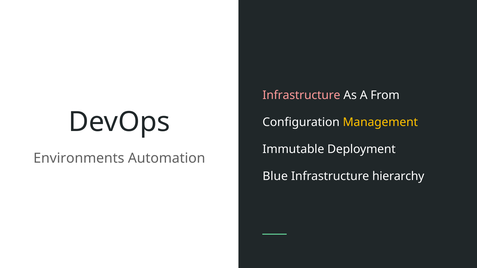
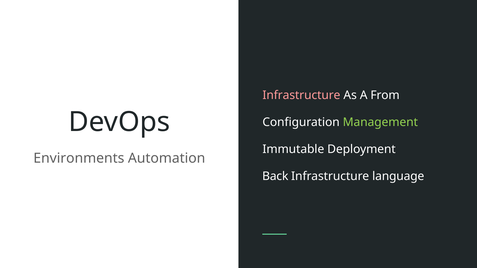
Management colour: yellow -> light green
Blue: Blue -> Back
hierarchy: hierarchy -> language
